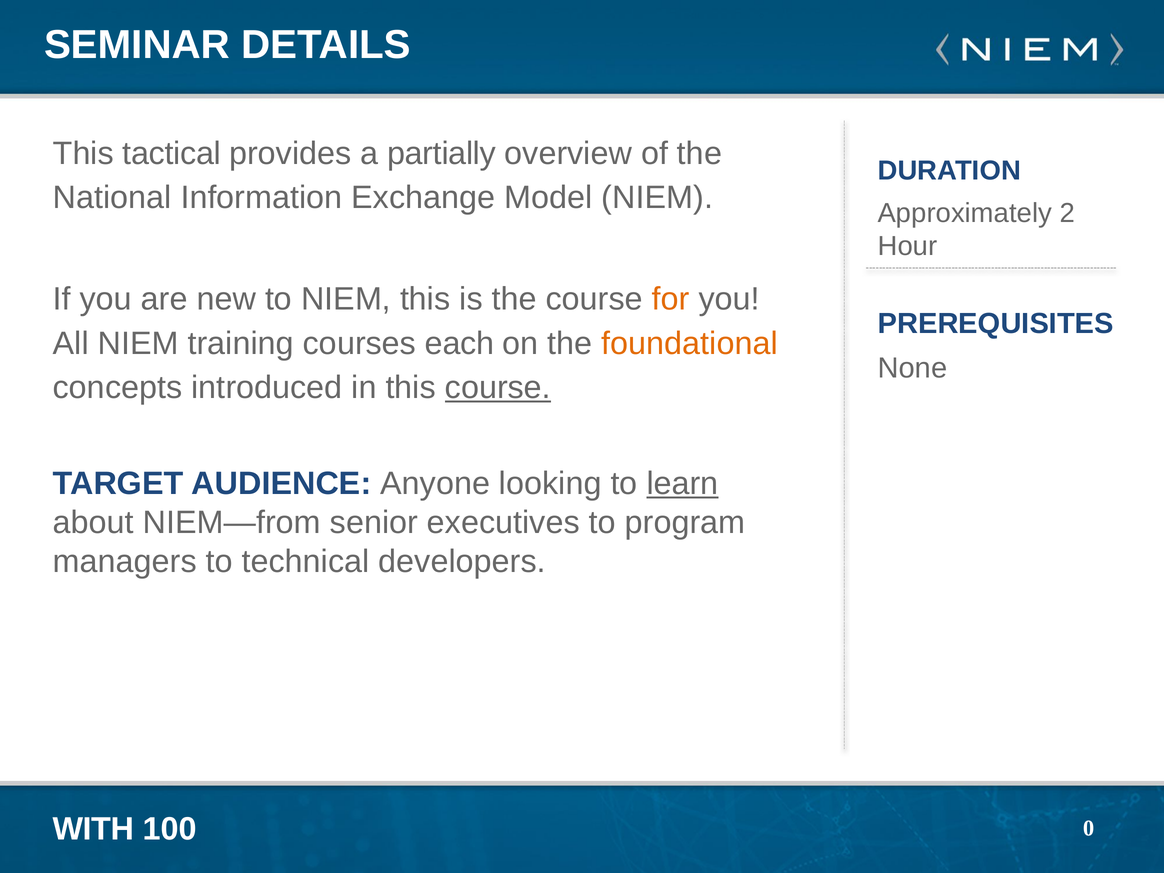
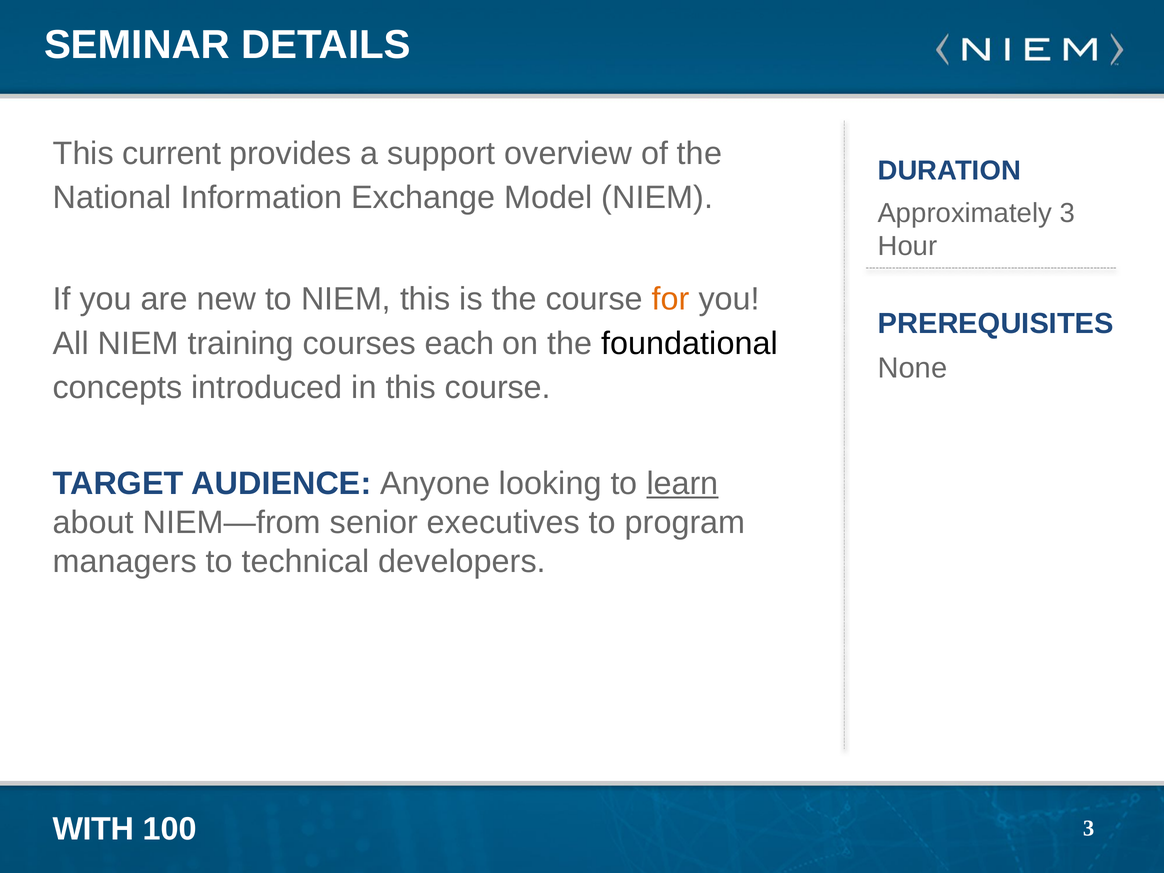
tactical: tactical -> current
partially: partially -> support
Approximately 2: 2 -> 3
foundational colour: orange -> black
course at (498, 388) underline: present -> none
0 at (1089, 828): 0 -> 3
